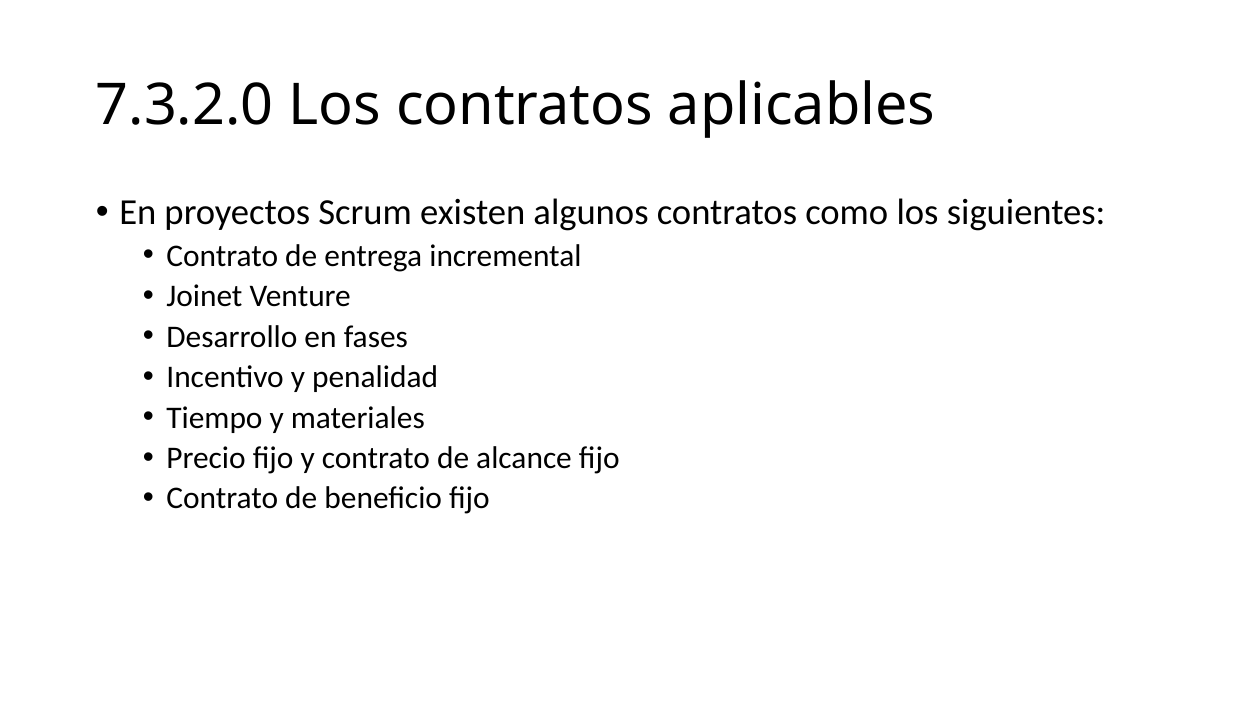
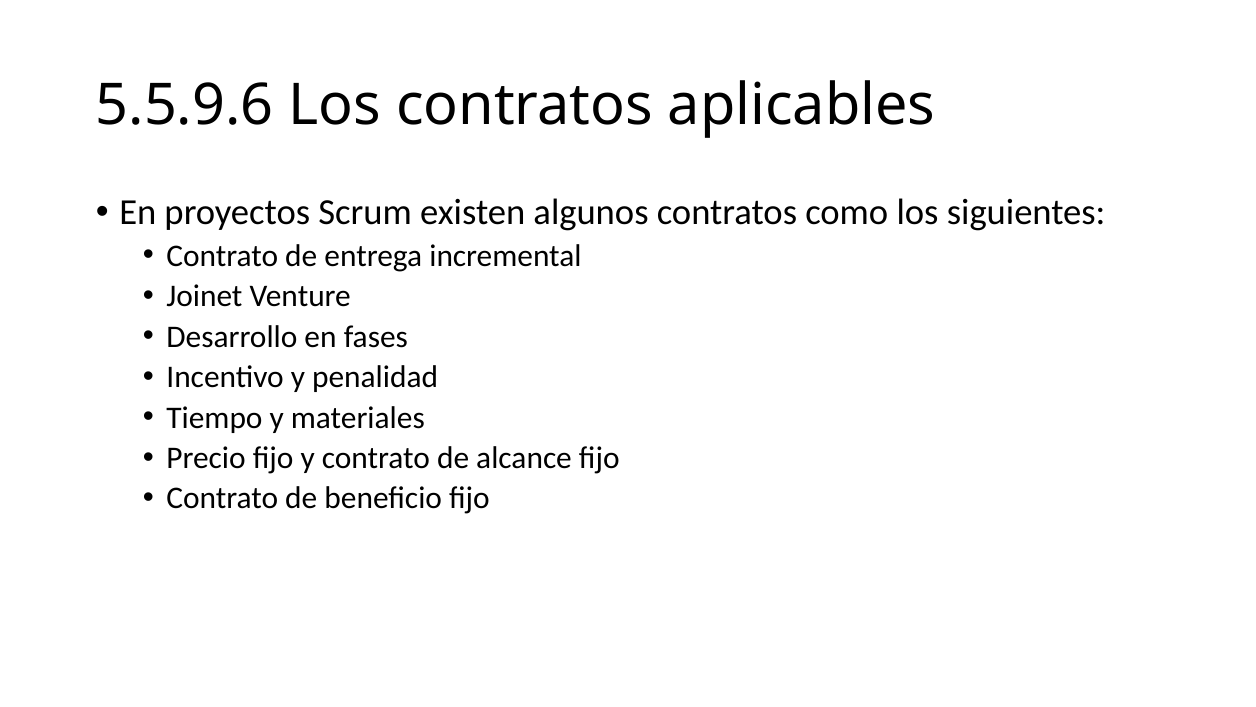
7.3.2.0: 7.3.2.0 -> 5.5.9.6
